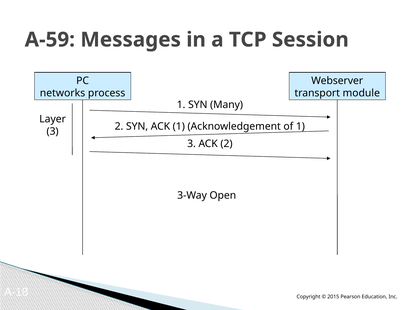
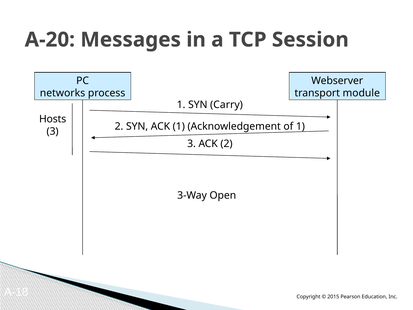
A-59: A-59 -> A-20
Many: Many -> Carry
Layer: Layer -> Hosts
